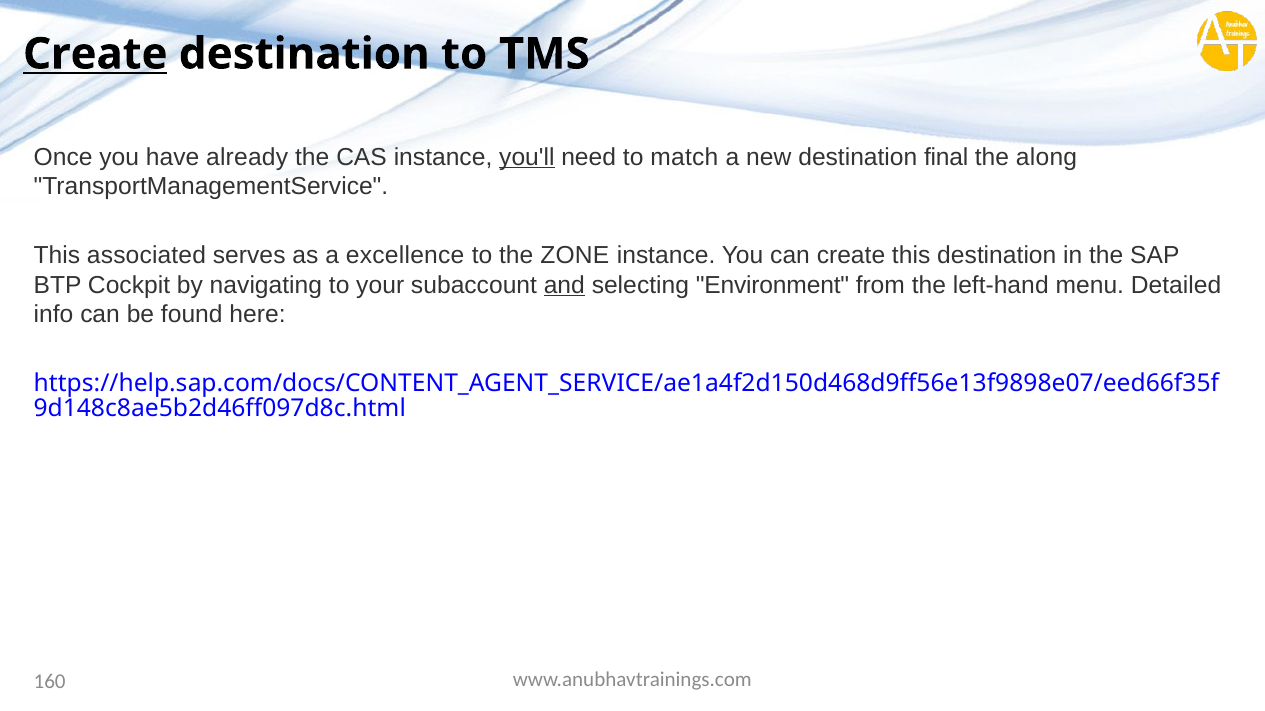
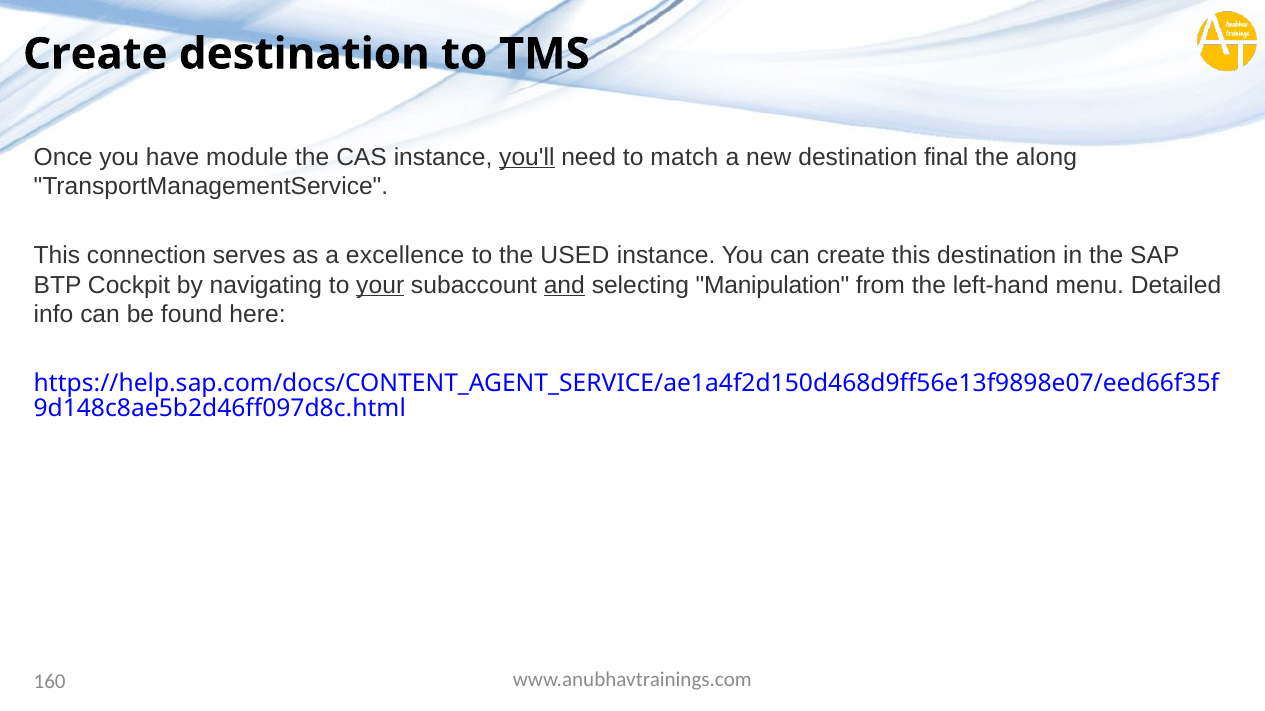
Create at (95, 54) underline: present -> none
already: already -> module
associated: associated -> connection
ZONE: ZONE -> USED
your underline: none -> present
Environment: Environment -> Manipulation
